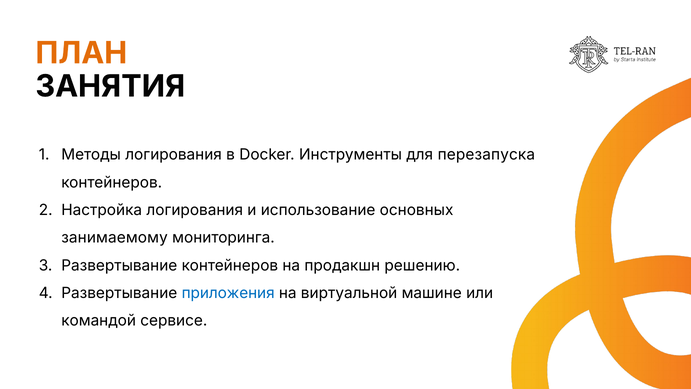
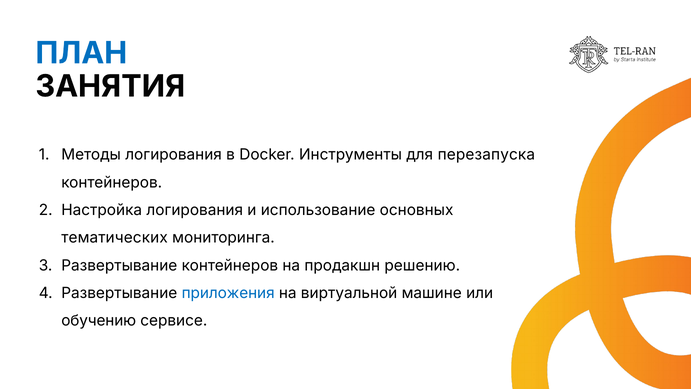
ПЛАН colour: orange -> blue
занимаемому: занимаемому -> тематических
командой: командой -> обучению
